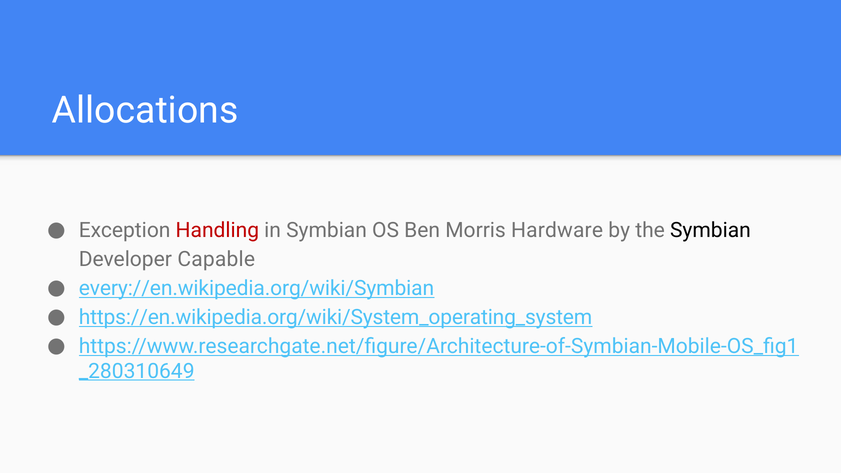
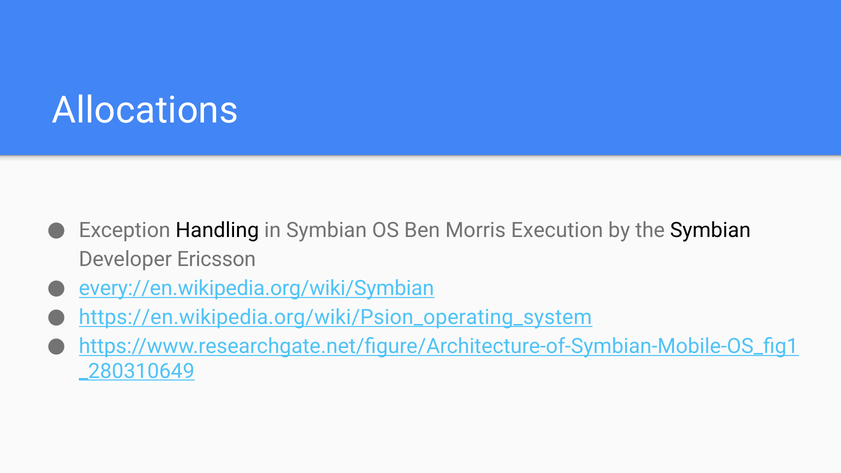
Handling colour: red -> black
Hardware: Hardware -> Execution
Capable: Capable -> Ericsson
https://en.wikipedia.org/wiki/System_operating_system: https://en.wikipedia.org/wiki/System_operating_system -> https://en.wikipedia.org/wiki/Psion_operating_system
